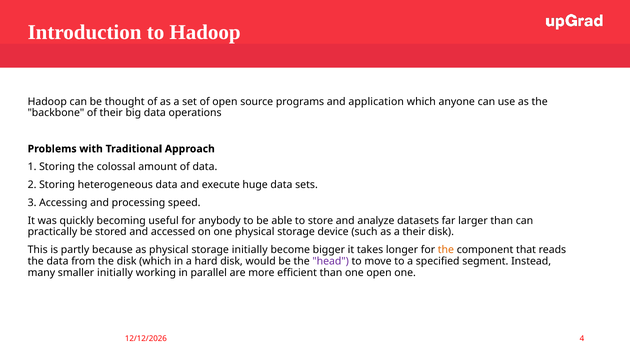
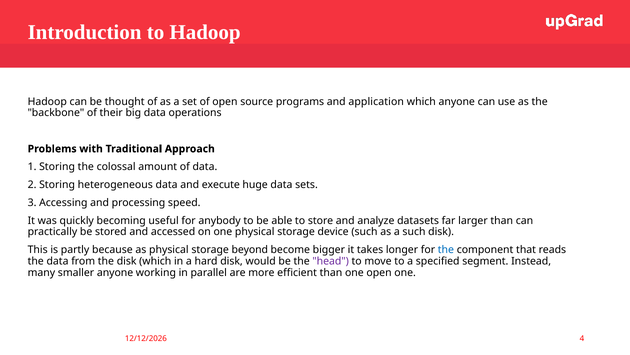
a their: their -> such
storage initially: initially -> beyond
the at (446, 250) colour: orange -> blue
smaller initially: initially -> anyone
